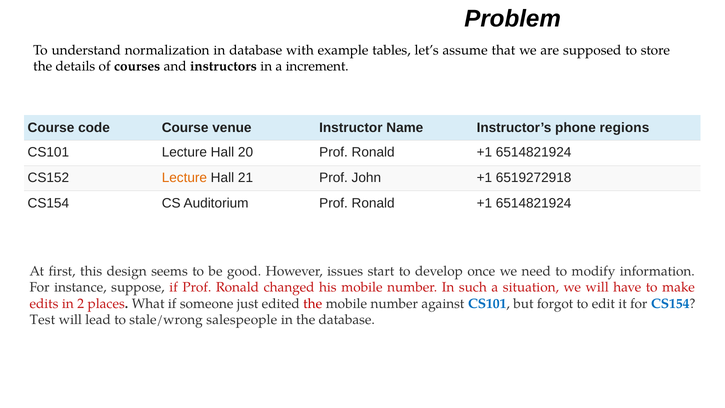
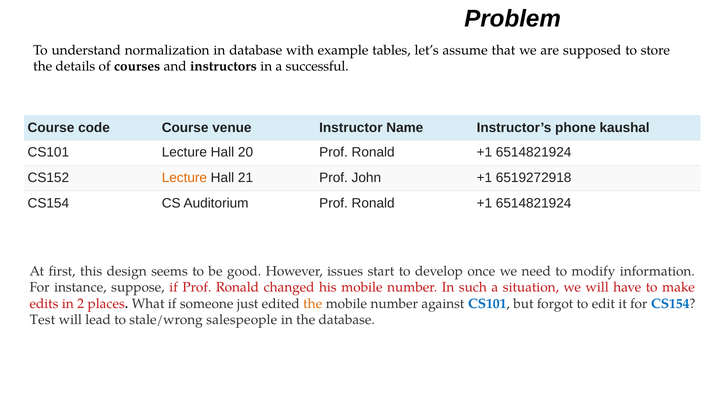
increment: increment -> successful
regions: regions -> kaushal
the at (313, 304) colour: red -> orange
